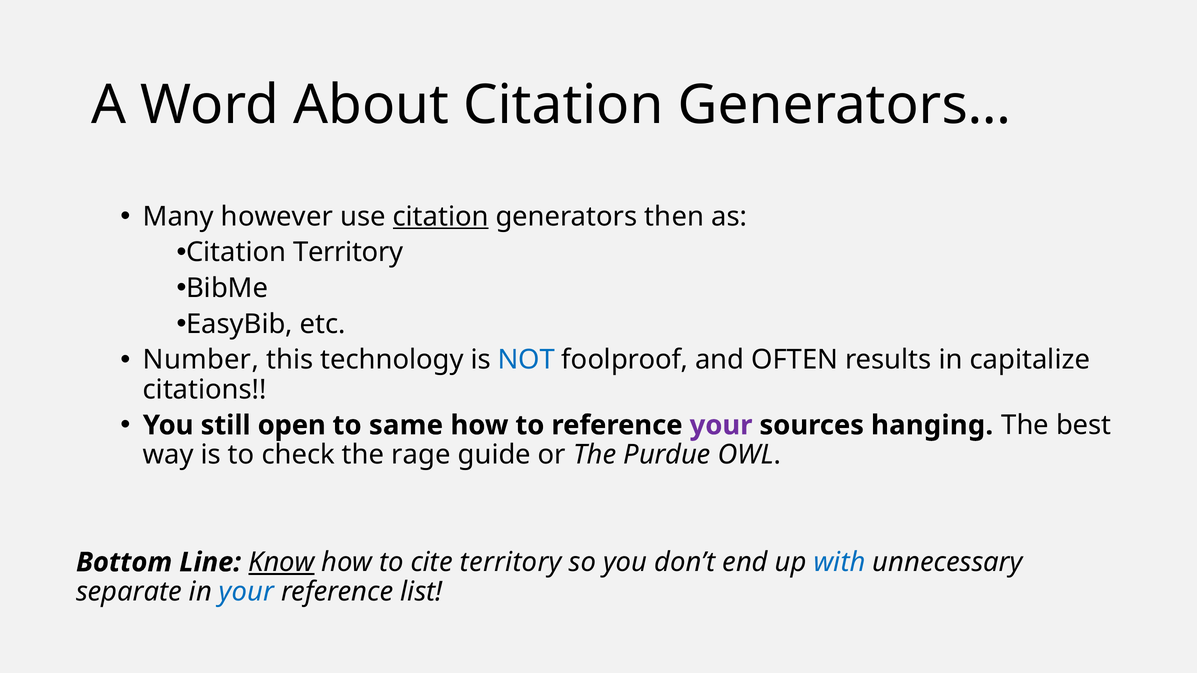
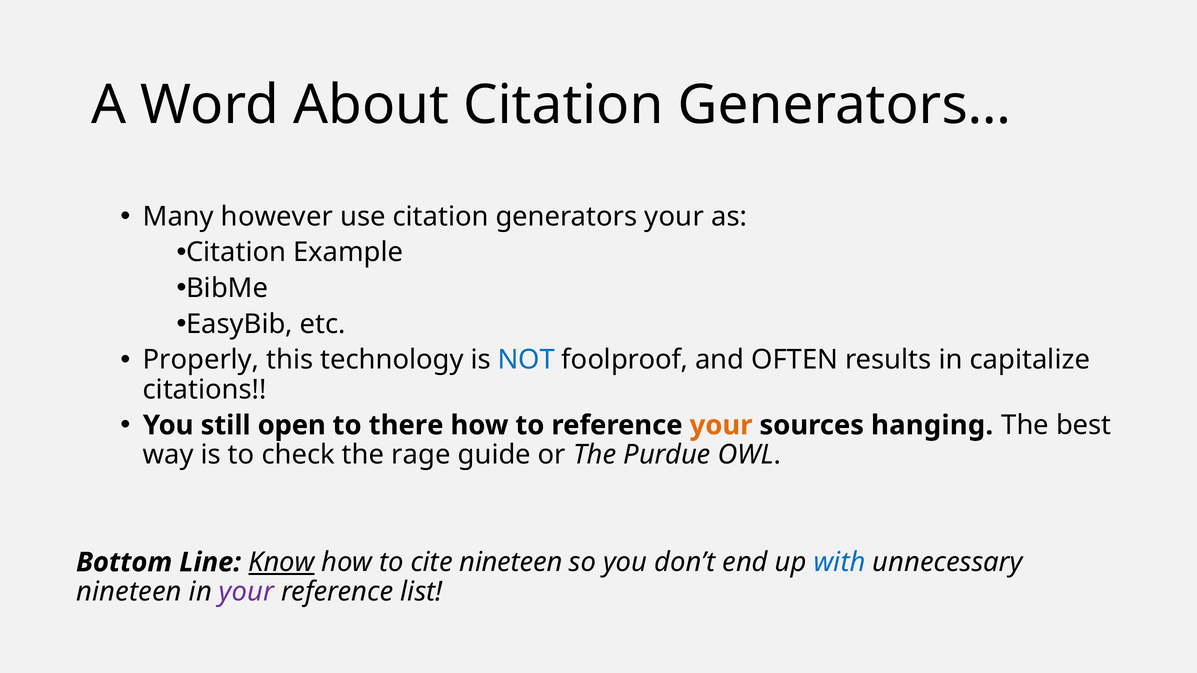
citation at (441, 217) underline: present -> none
generators then: then -> your
Citation Territory: Territory -> Example
Number: Number -> Properly
same: same -> there
your at (721, 425) colour: purple -> orange
cite territory: territory -> nineteen
separate at (129, 592): separate -> nineteen
your at (246, 592) colour: blue -> purple
